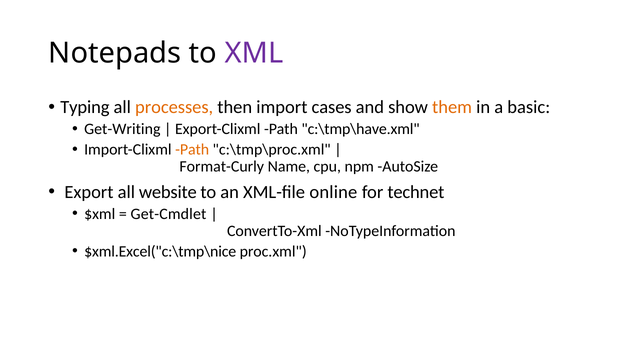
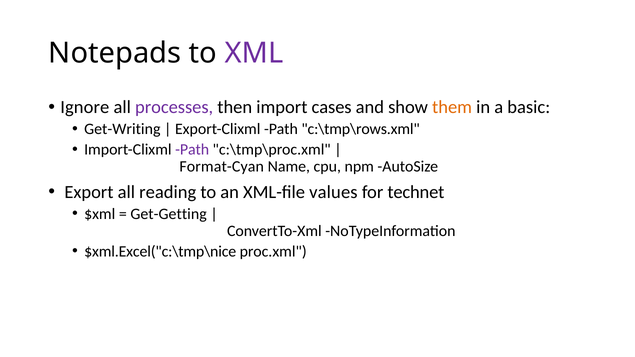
Typing: Typing -> Ignore
processes colour: orange -> purple
c:\tmp\have.xml: c:\tmp\have.xml -> c:\tmp\rows.xml
Path at (192, 150) colour: orange -> purple
Format-Curly: Format-Curly -> Format-Cyan
website: website -> reading
online: online -> values
Get-Cmdlet: Get-Cmdlet -> Get-Getting
